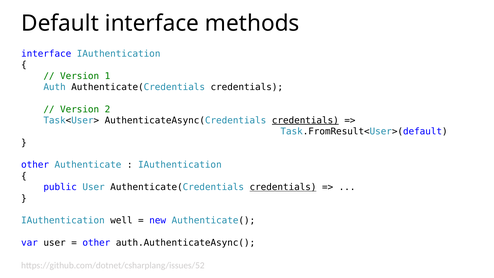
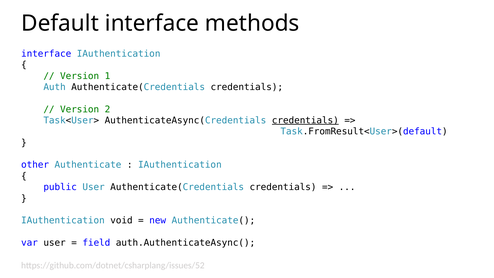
credentials at (283, 187) underline: present -> none
well: well -> void
other at (96, 243): other -> field
